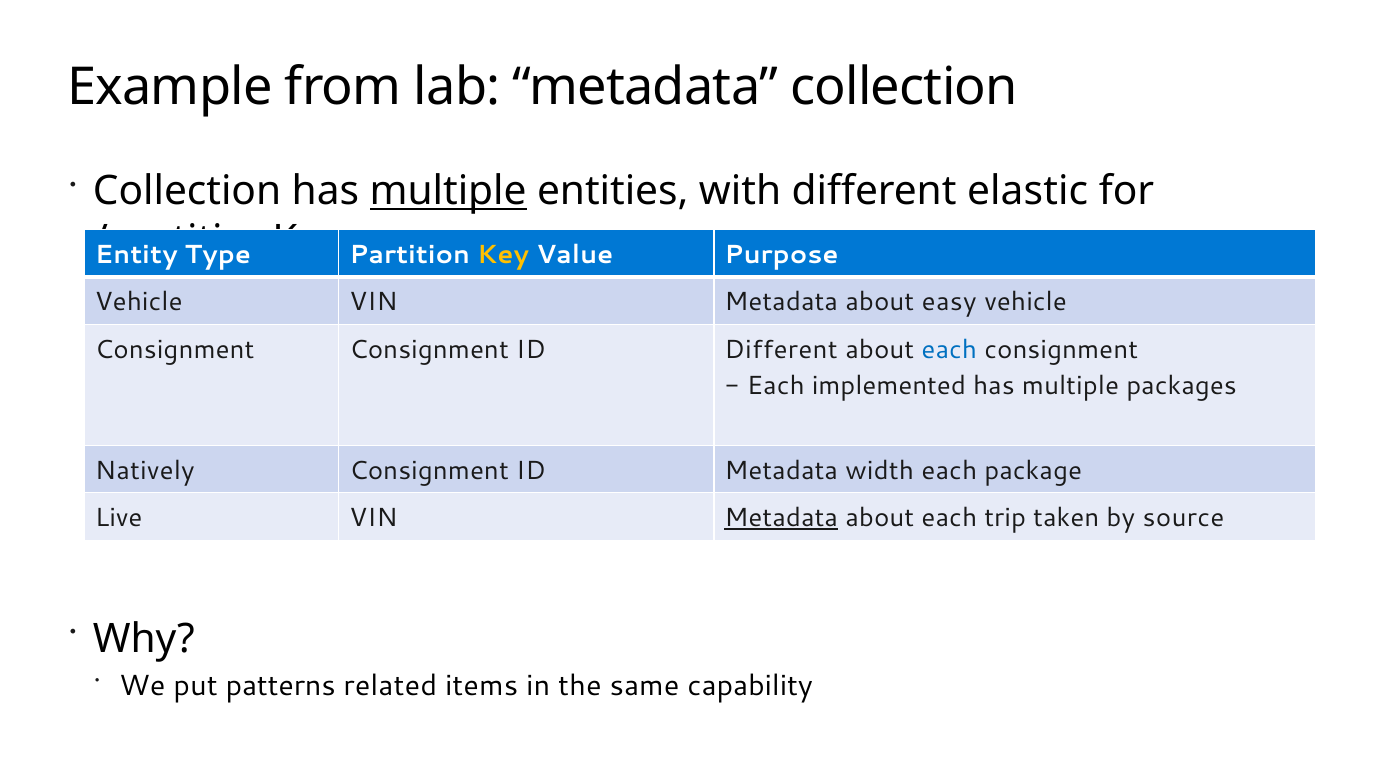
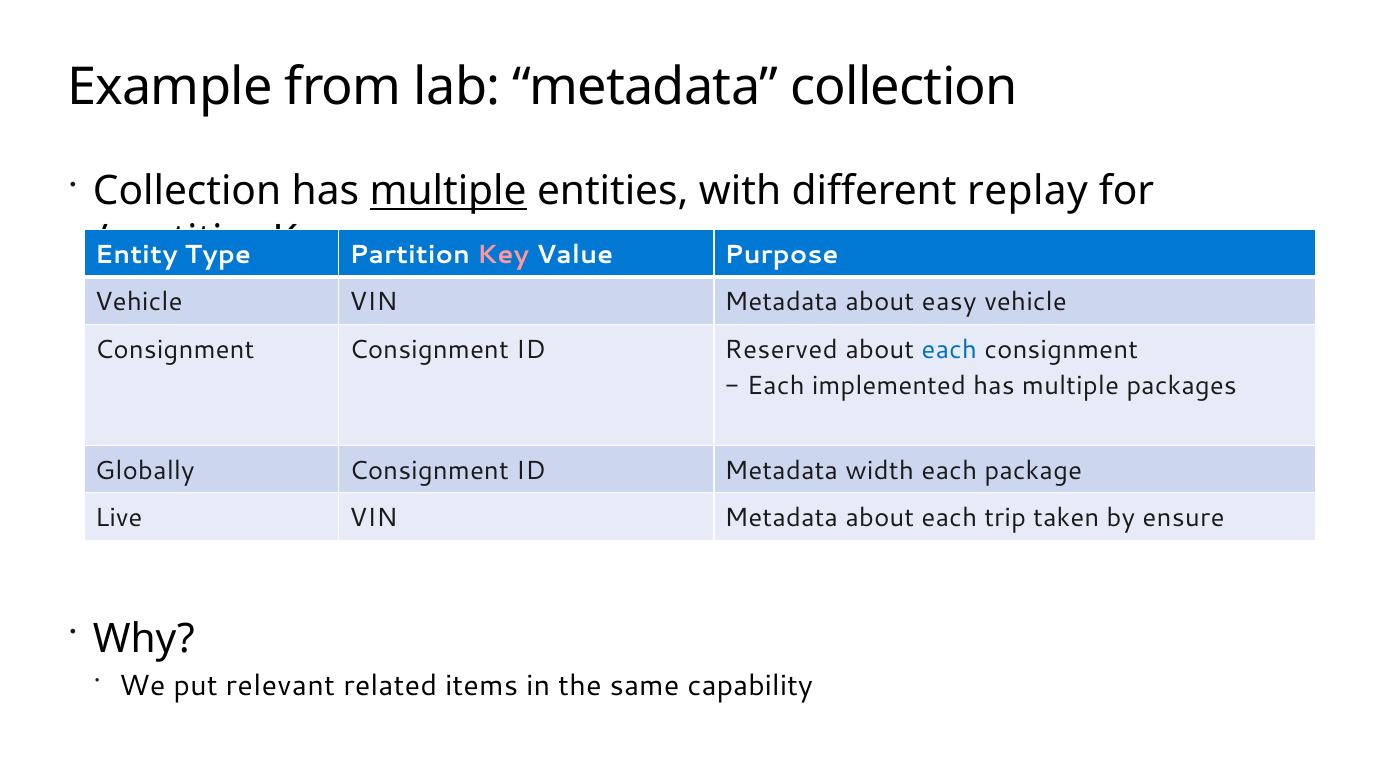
elastic: elastic -> replay
Key colour: yellow -> pink
ID Different: Different -> Reserved
Natively: Natively -> Globally
Metadata at (781, 518) underline: present -> none
source: source -> ensure
patterns: patterns -> relevant
